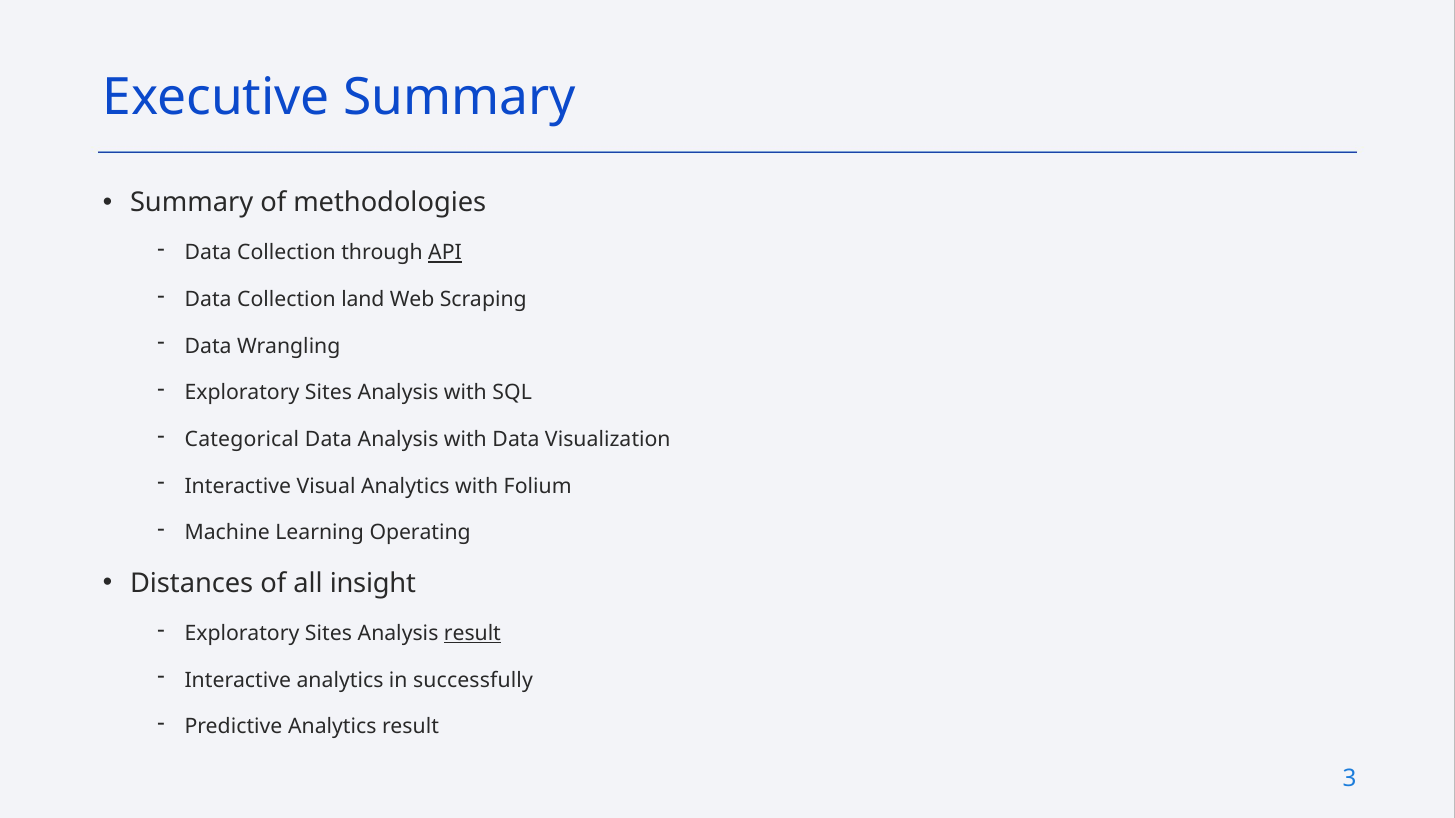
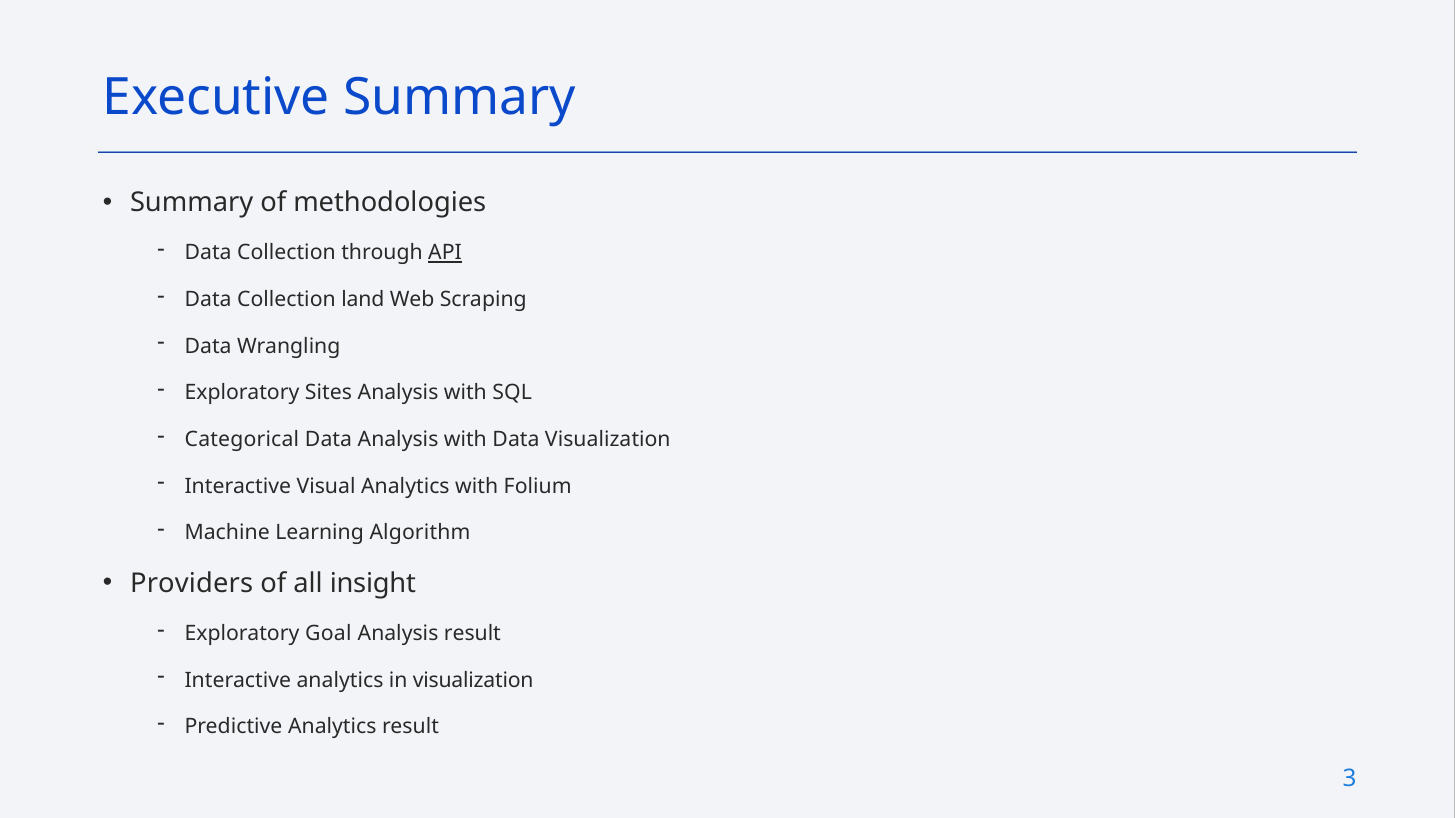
Operating: Operating -> Algorithm
Distances: Distances -> Providers
Sites at (328, 634): Sites -> Goal
result at (472, 634) underline: present -> none
in successfully: successfully -> visualization
